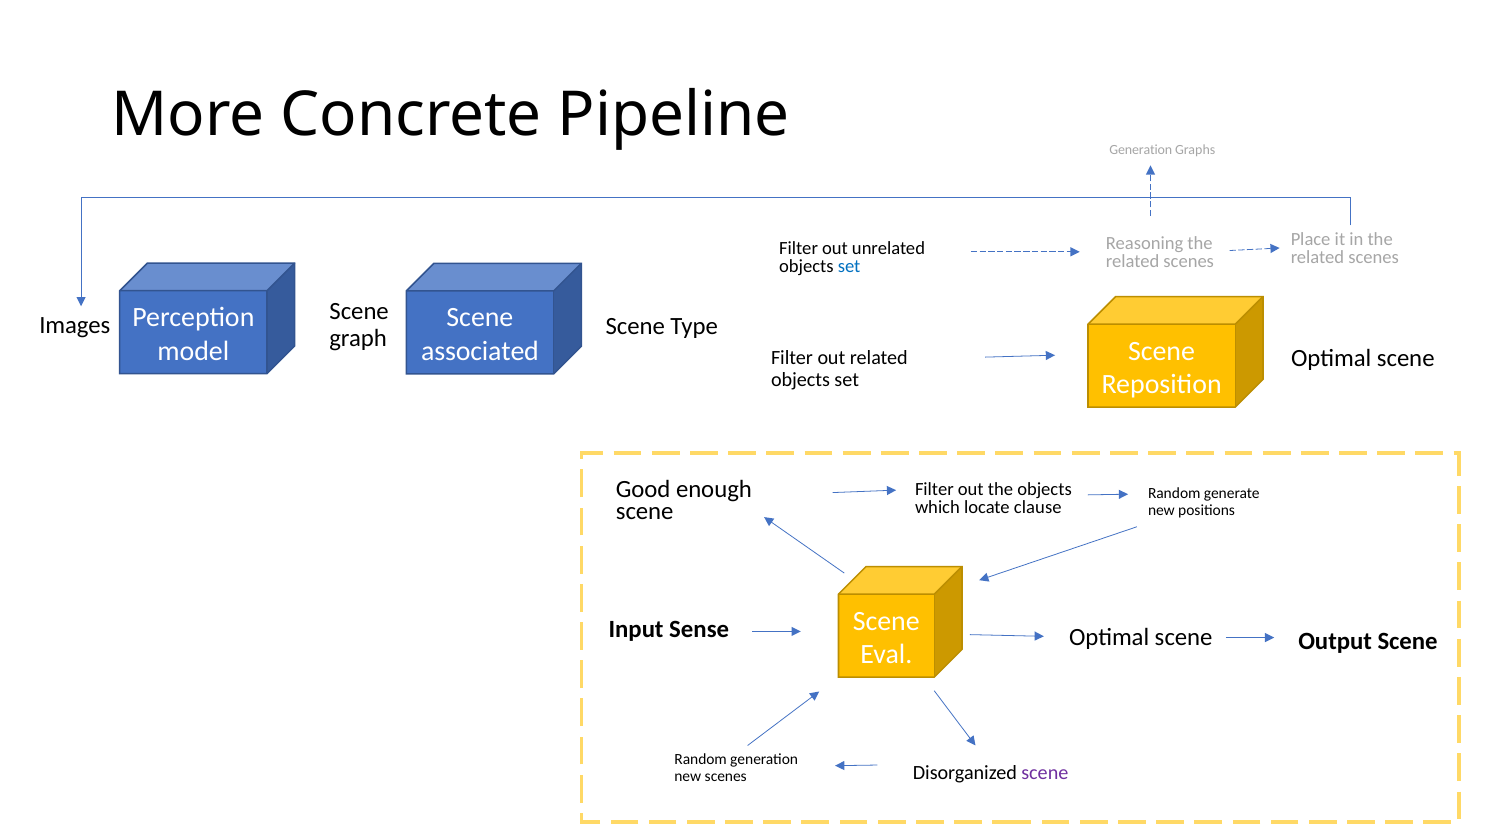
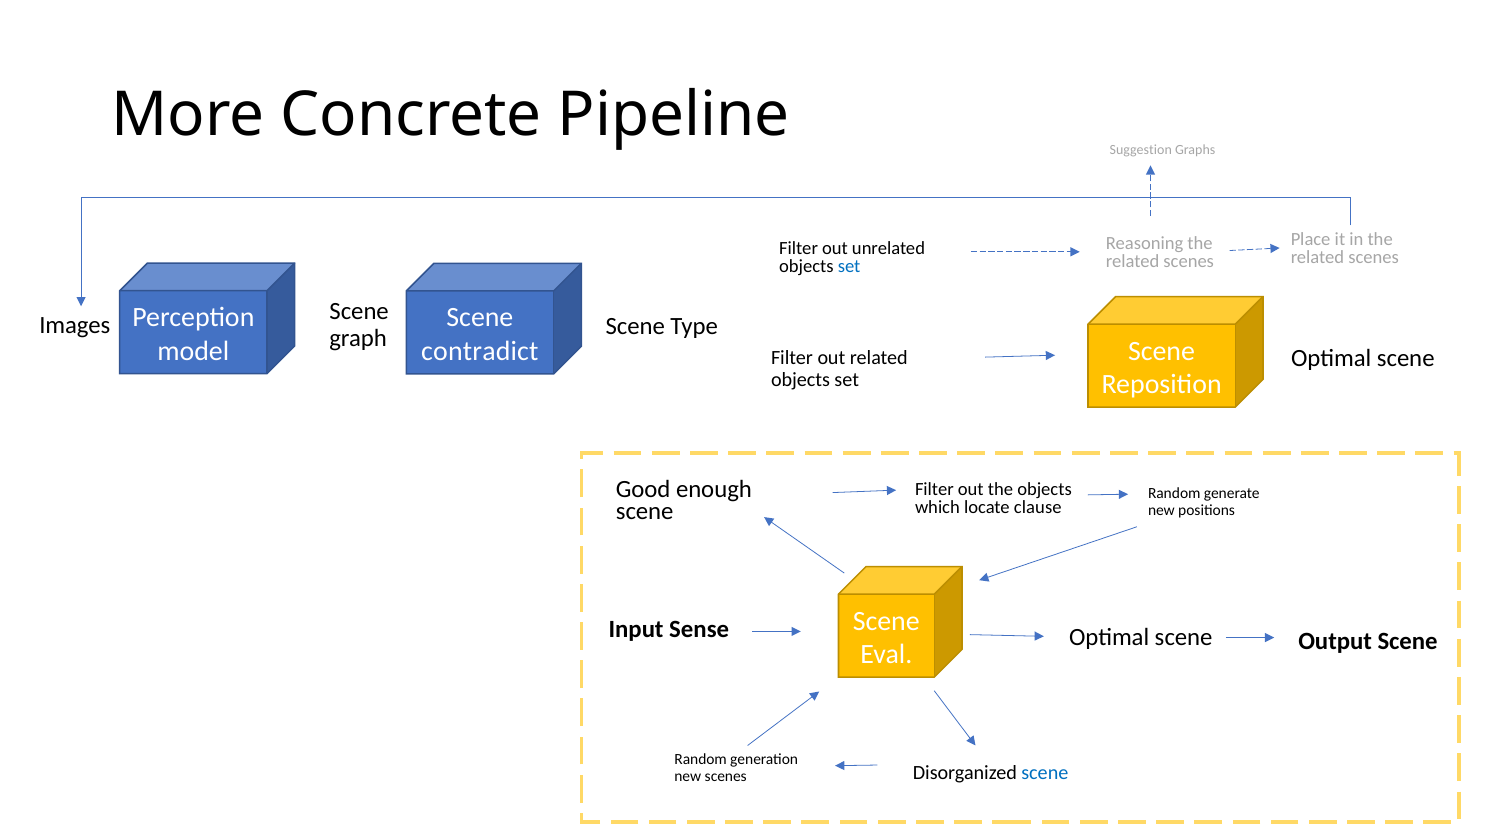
Generation at (1141, 150): Generation -> Suggestion
associated: associated -> contradict
scene at (1045, 773) colour: purple -> blue
